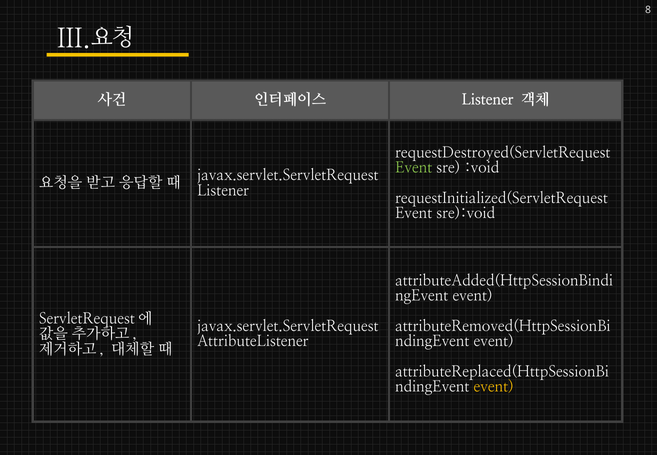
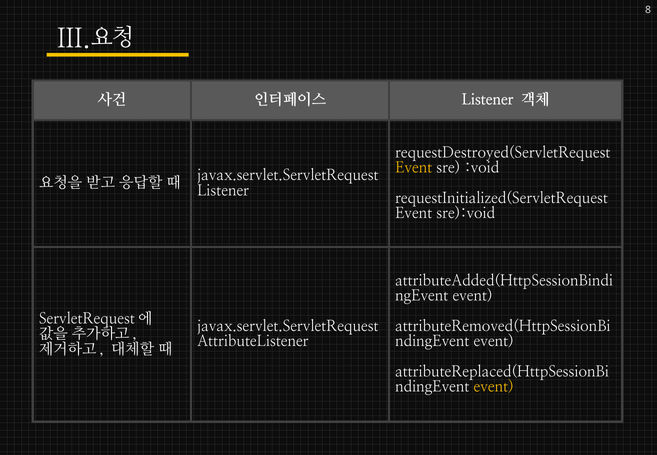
Event at (414, 168) colour: light green -> yellow
